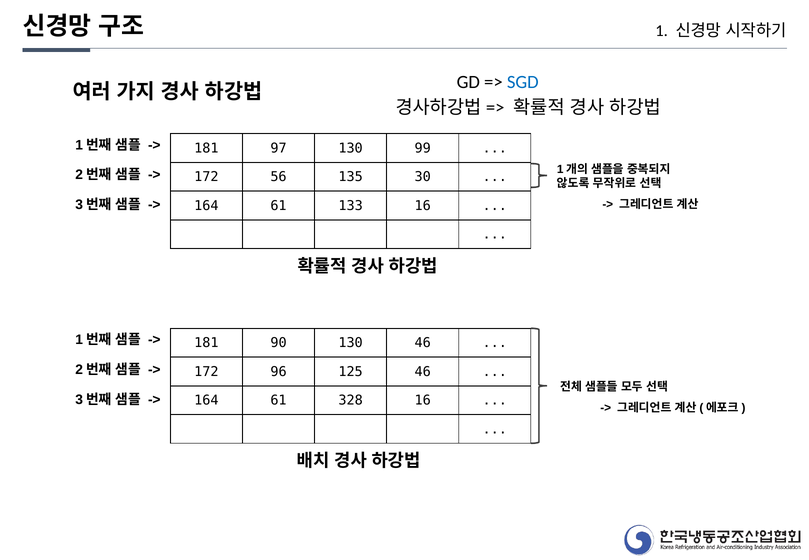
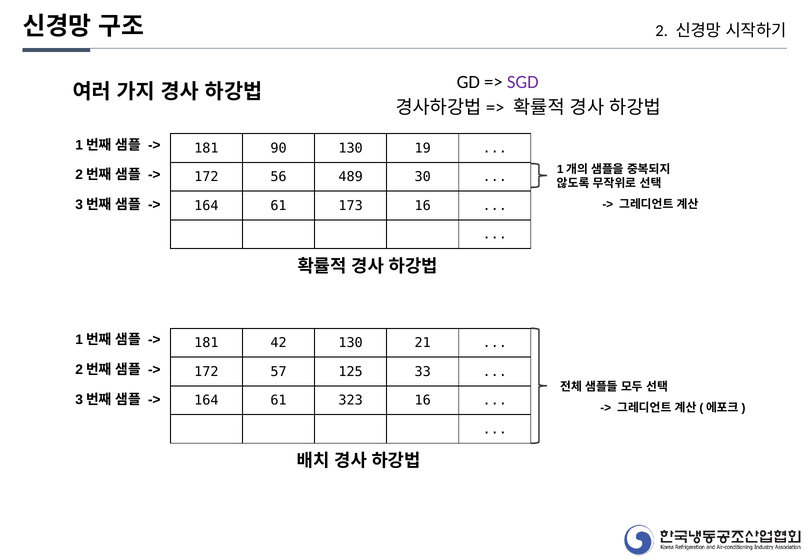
1: 1 -> 2
SGD colour: blue -> purple
97: 97 -> 90
99: 99 -> 19
135: 135 -> 489
133: 133 -> 173
90: 90 -> 42
130 46: 46 -> 21
96: 96 -> 57
125 46: 46 -> 33
328: 328 -> 323
